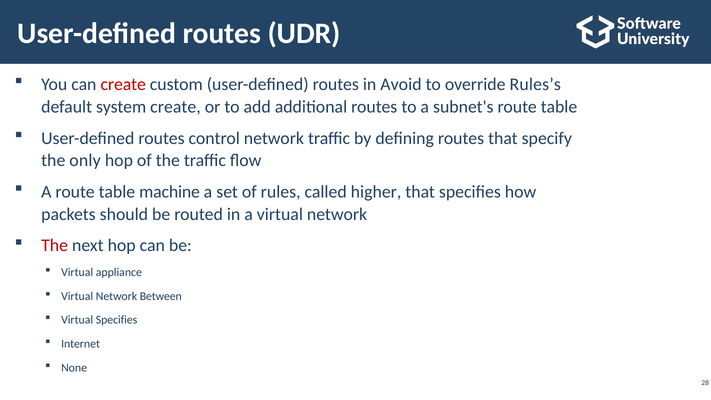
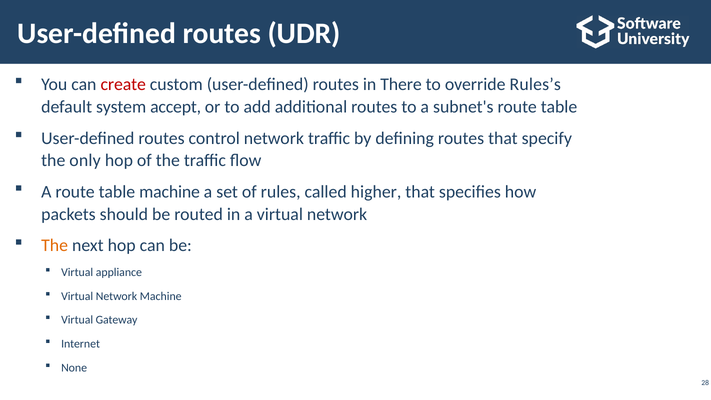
Avoid: Avoid -> There
system create: create -> accept
The at (55, 245) colour: red -> orange
Network Between: Between -> Machine
Virtual Specifies: Specifies -> Gateway
